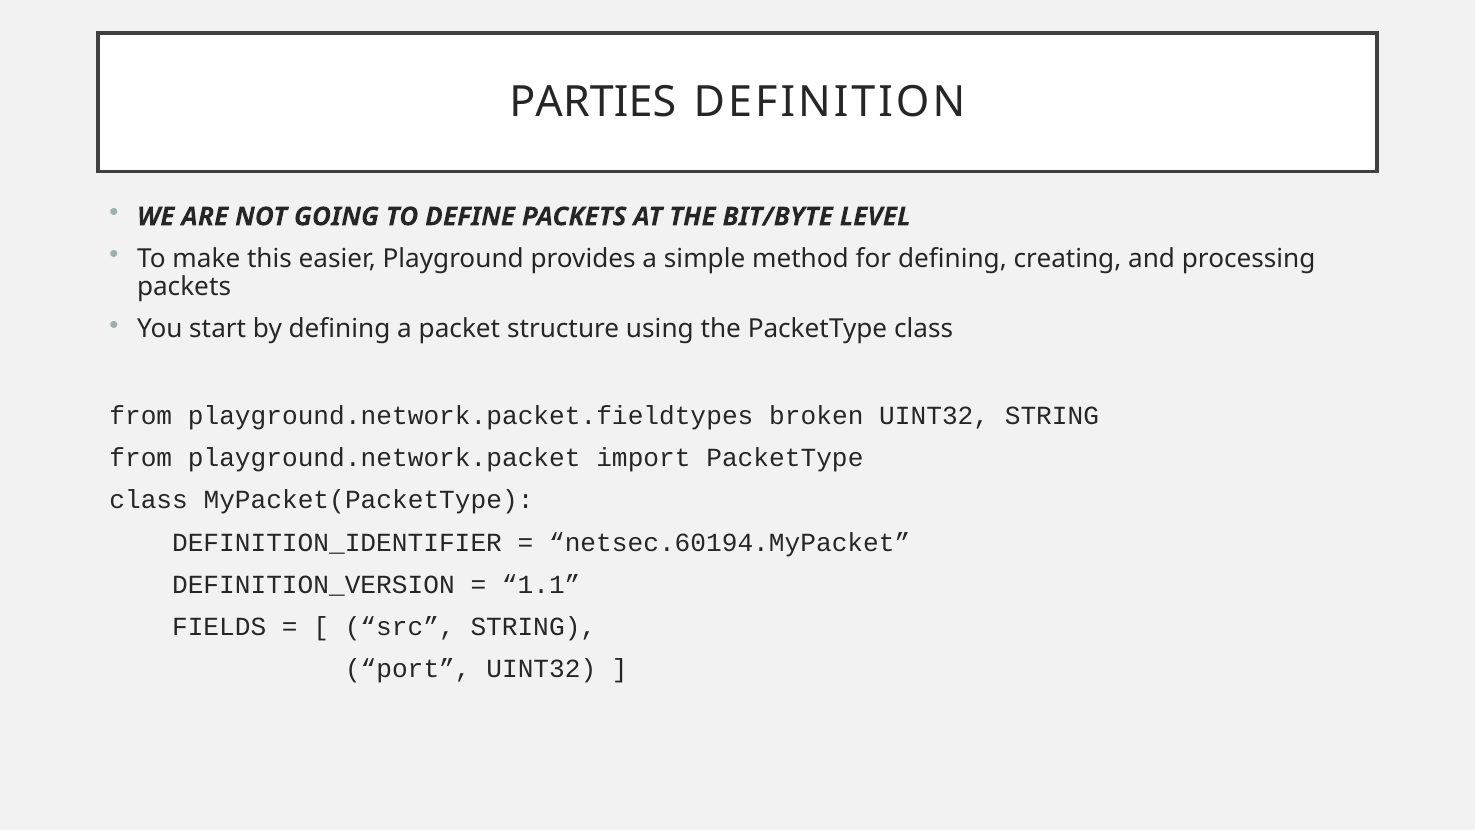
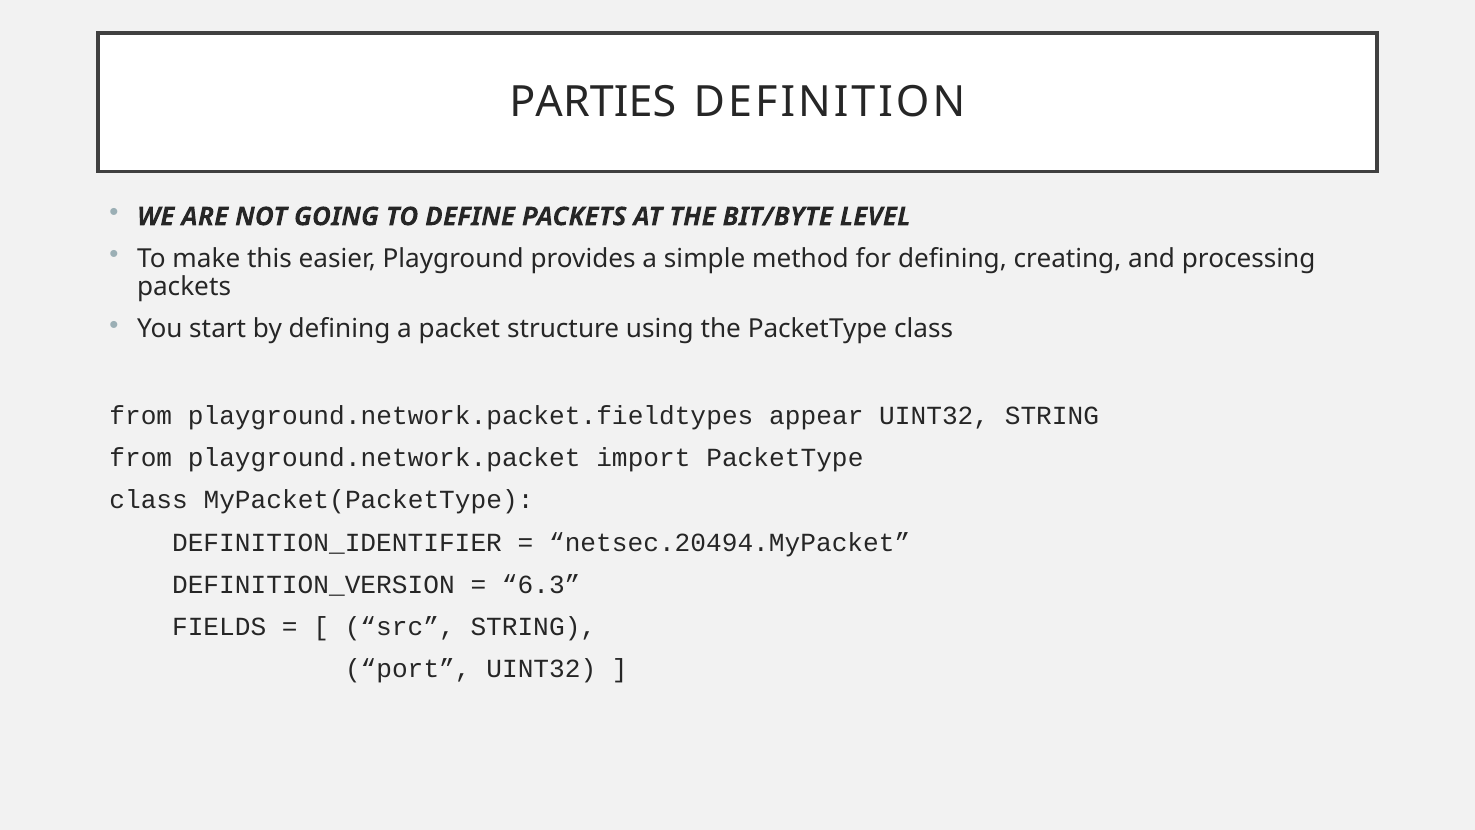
broken: broken -> appear
netsec.60194.MyPacket: netsec.60194.MyPacket -> netsec.20494.MyPacket
1.1: 1.1 -> 6.3
